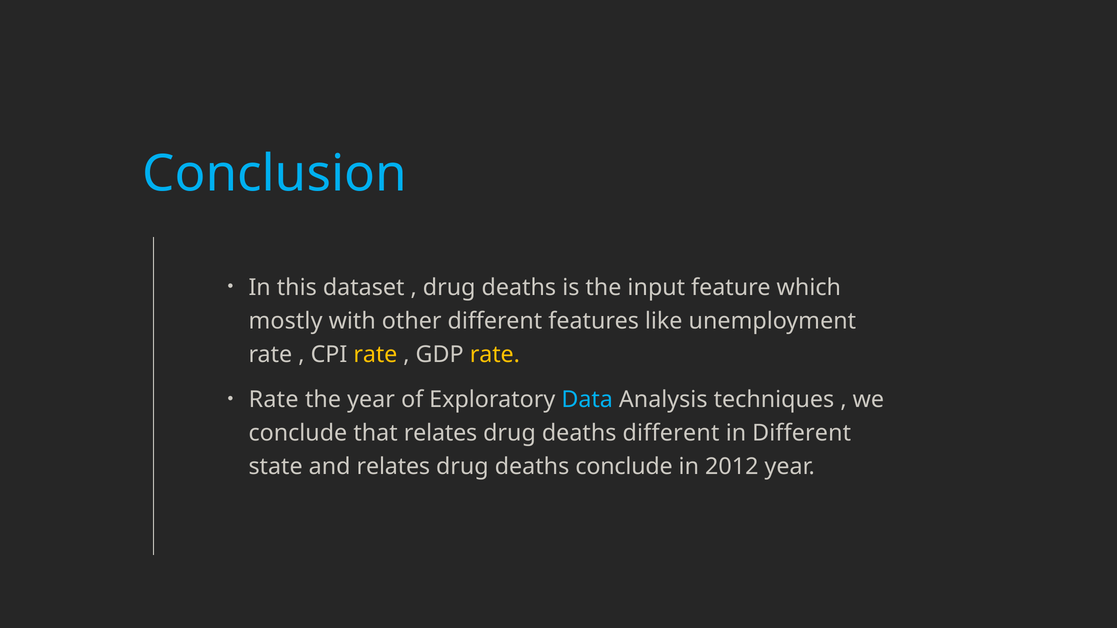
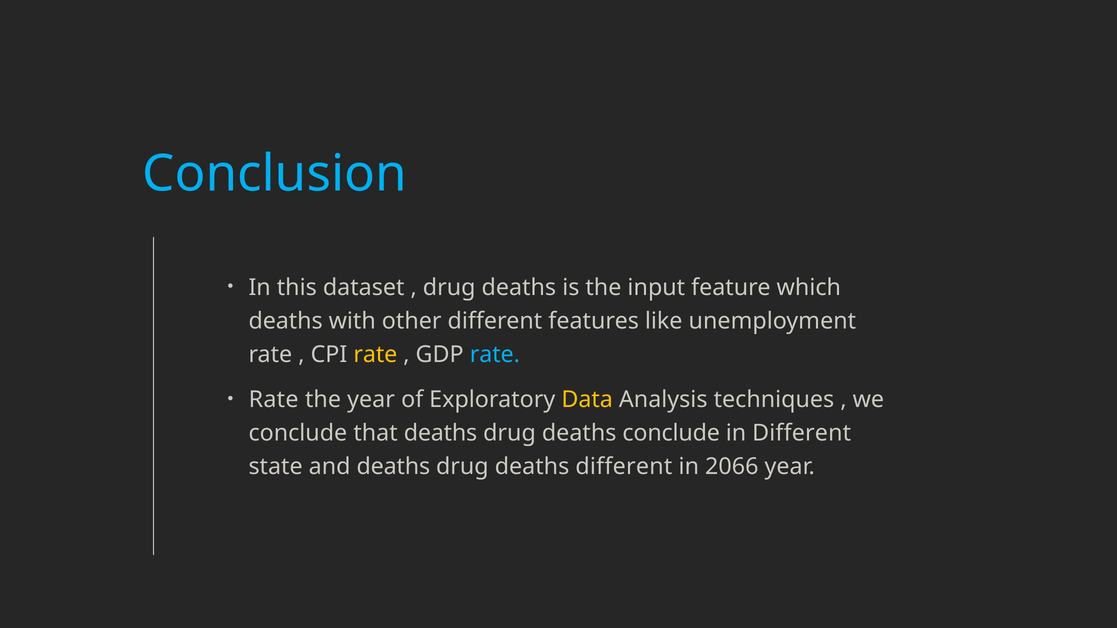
mostly at (286, 321): mostly -> deaths
rate at (495, 355) colour: yellow -> light blue
Data colour: light blue -> yellow
that relates: relates -> deaths
deaths different: different -> conclude
and relates: relates -> deaths
deaths conclude: conclude -> different
2012: 2012 -> 2066
